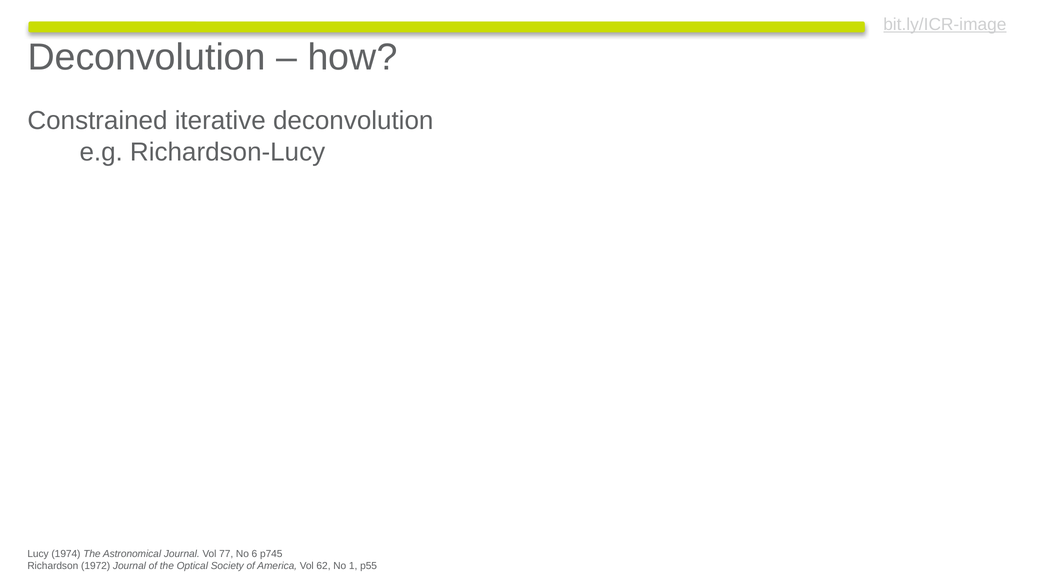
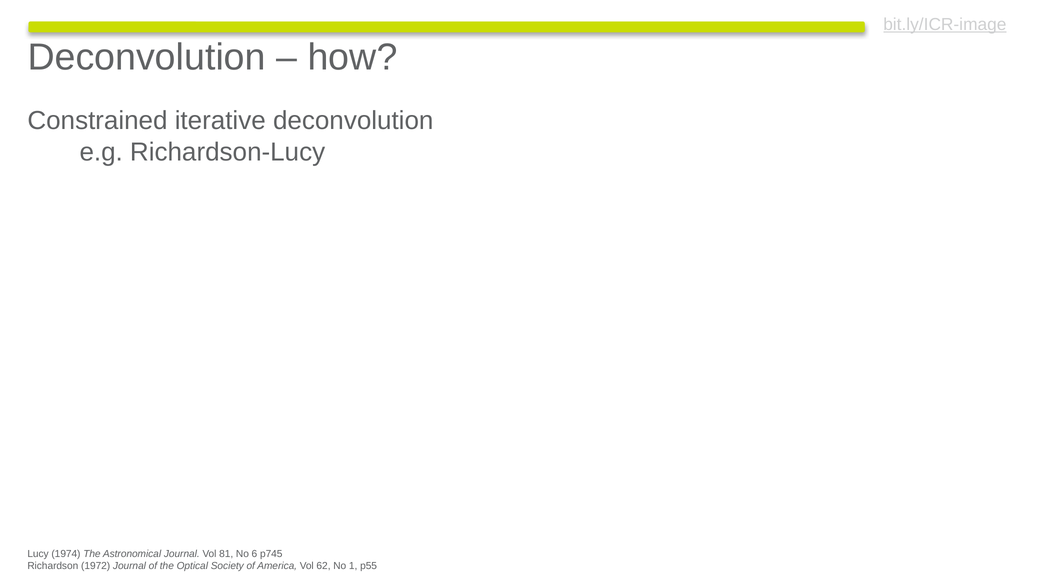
77: 77 -> 81
